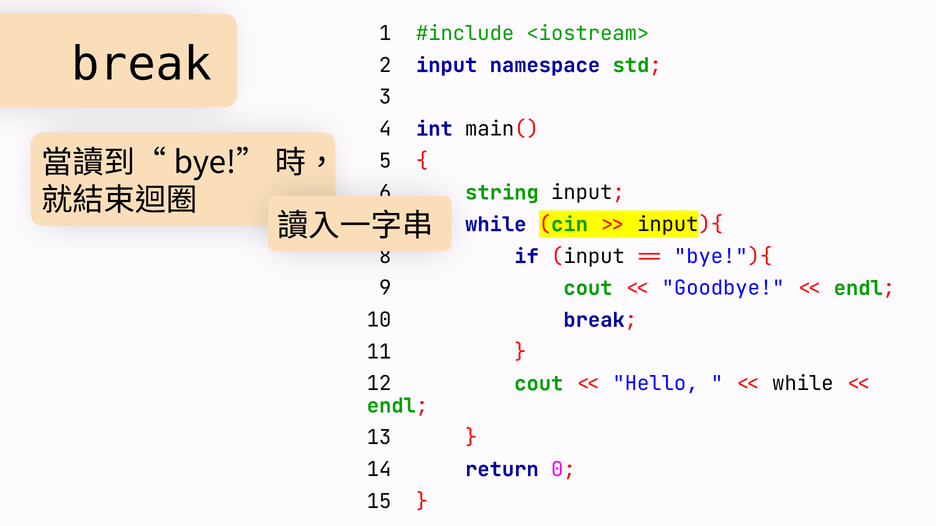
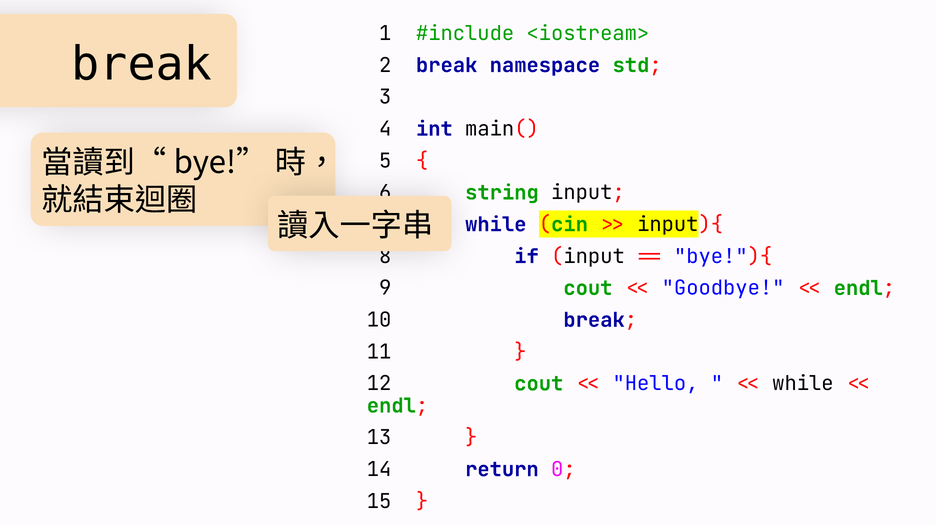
2 input: input -> break
